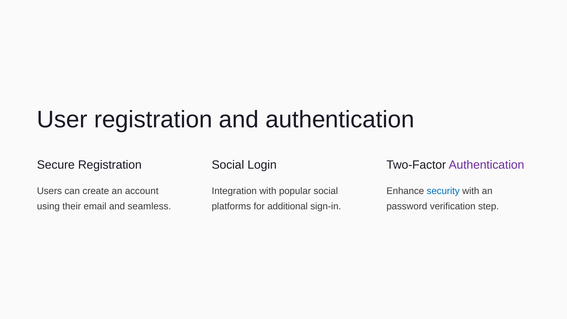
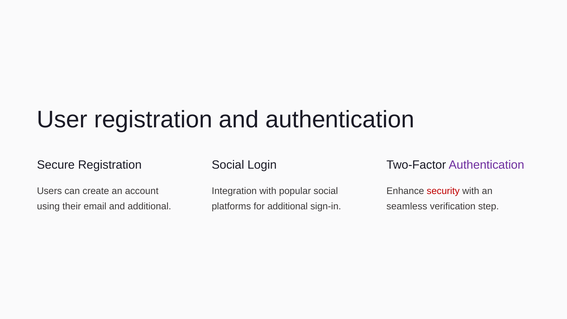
security colour: blue -> red
and seamless: seamless -> additional
password: password -> seamless
